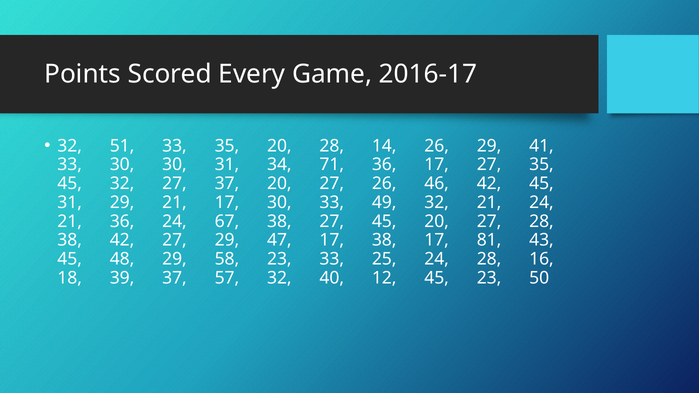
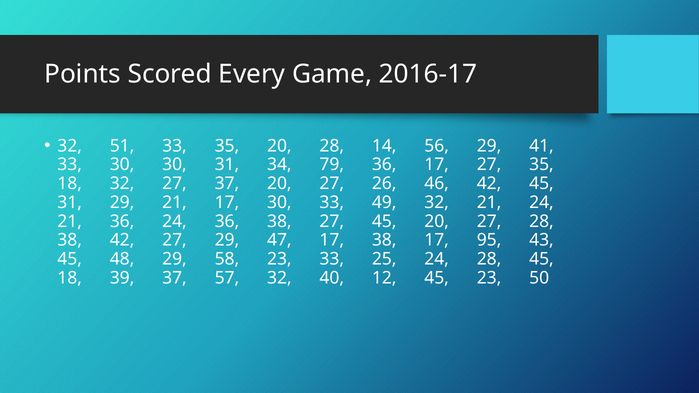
14 26: 26 -> 56
71: 71 -> 79
45 at (70, 184): 45 -> 18
24 67: 67 -> 36
81: 81 -> 95
28 16: 16 -> 45
